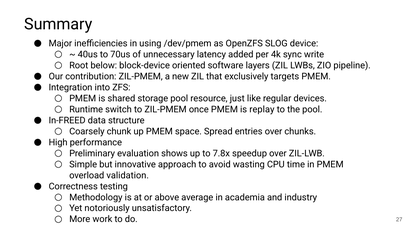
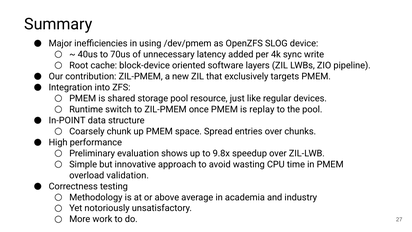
below: below -> cache
In-FREED: In-FREED -> In-POINT
7.8x: 7.8x -> 9.8x
